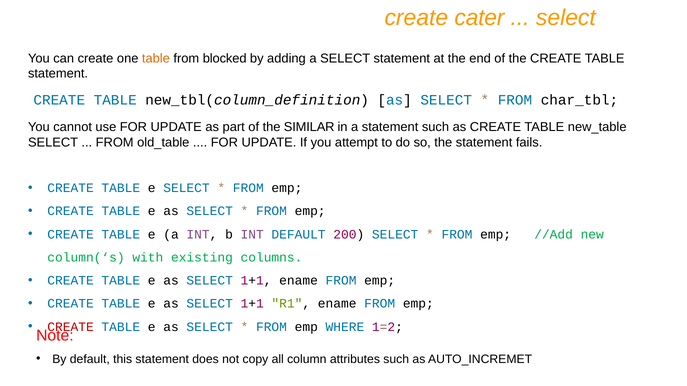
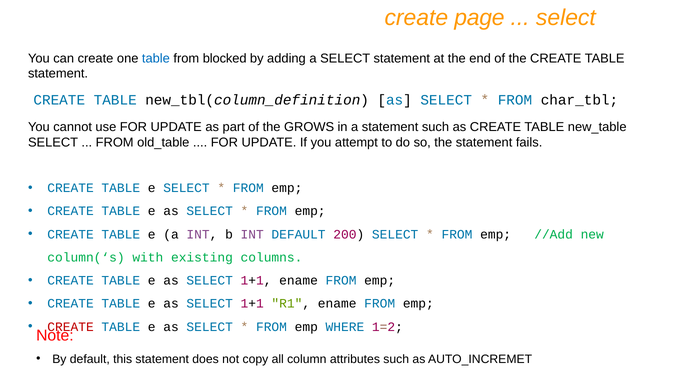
cater: cater -> page
table at (156, 58) colour: orange -> blue
SIMILAR: SIMILAR -> GROWS
